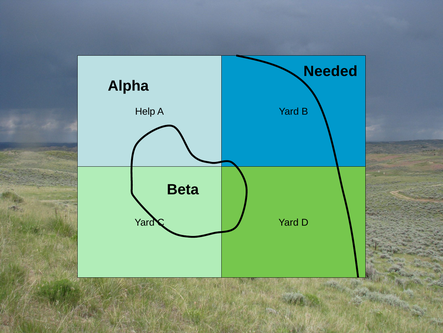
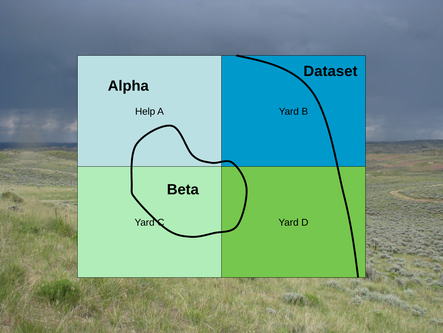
Needed: Needed -> Dataset
